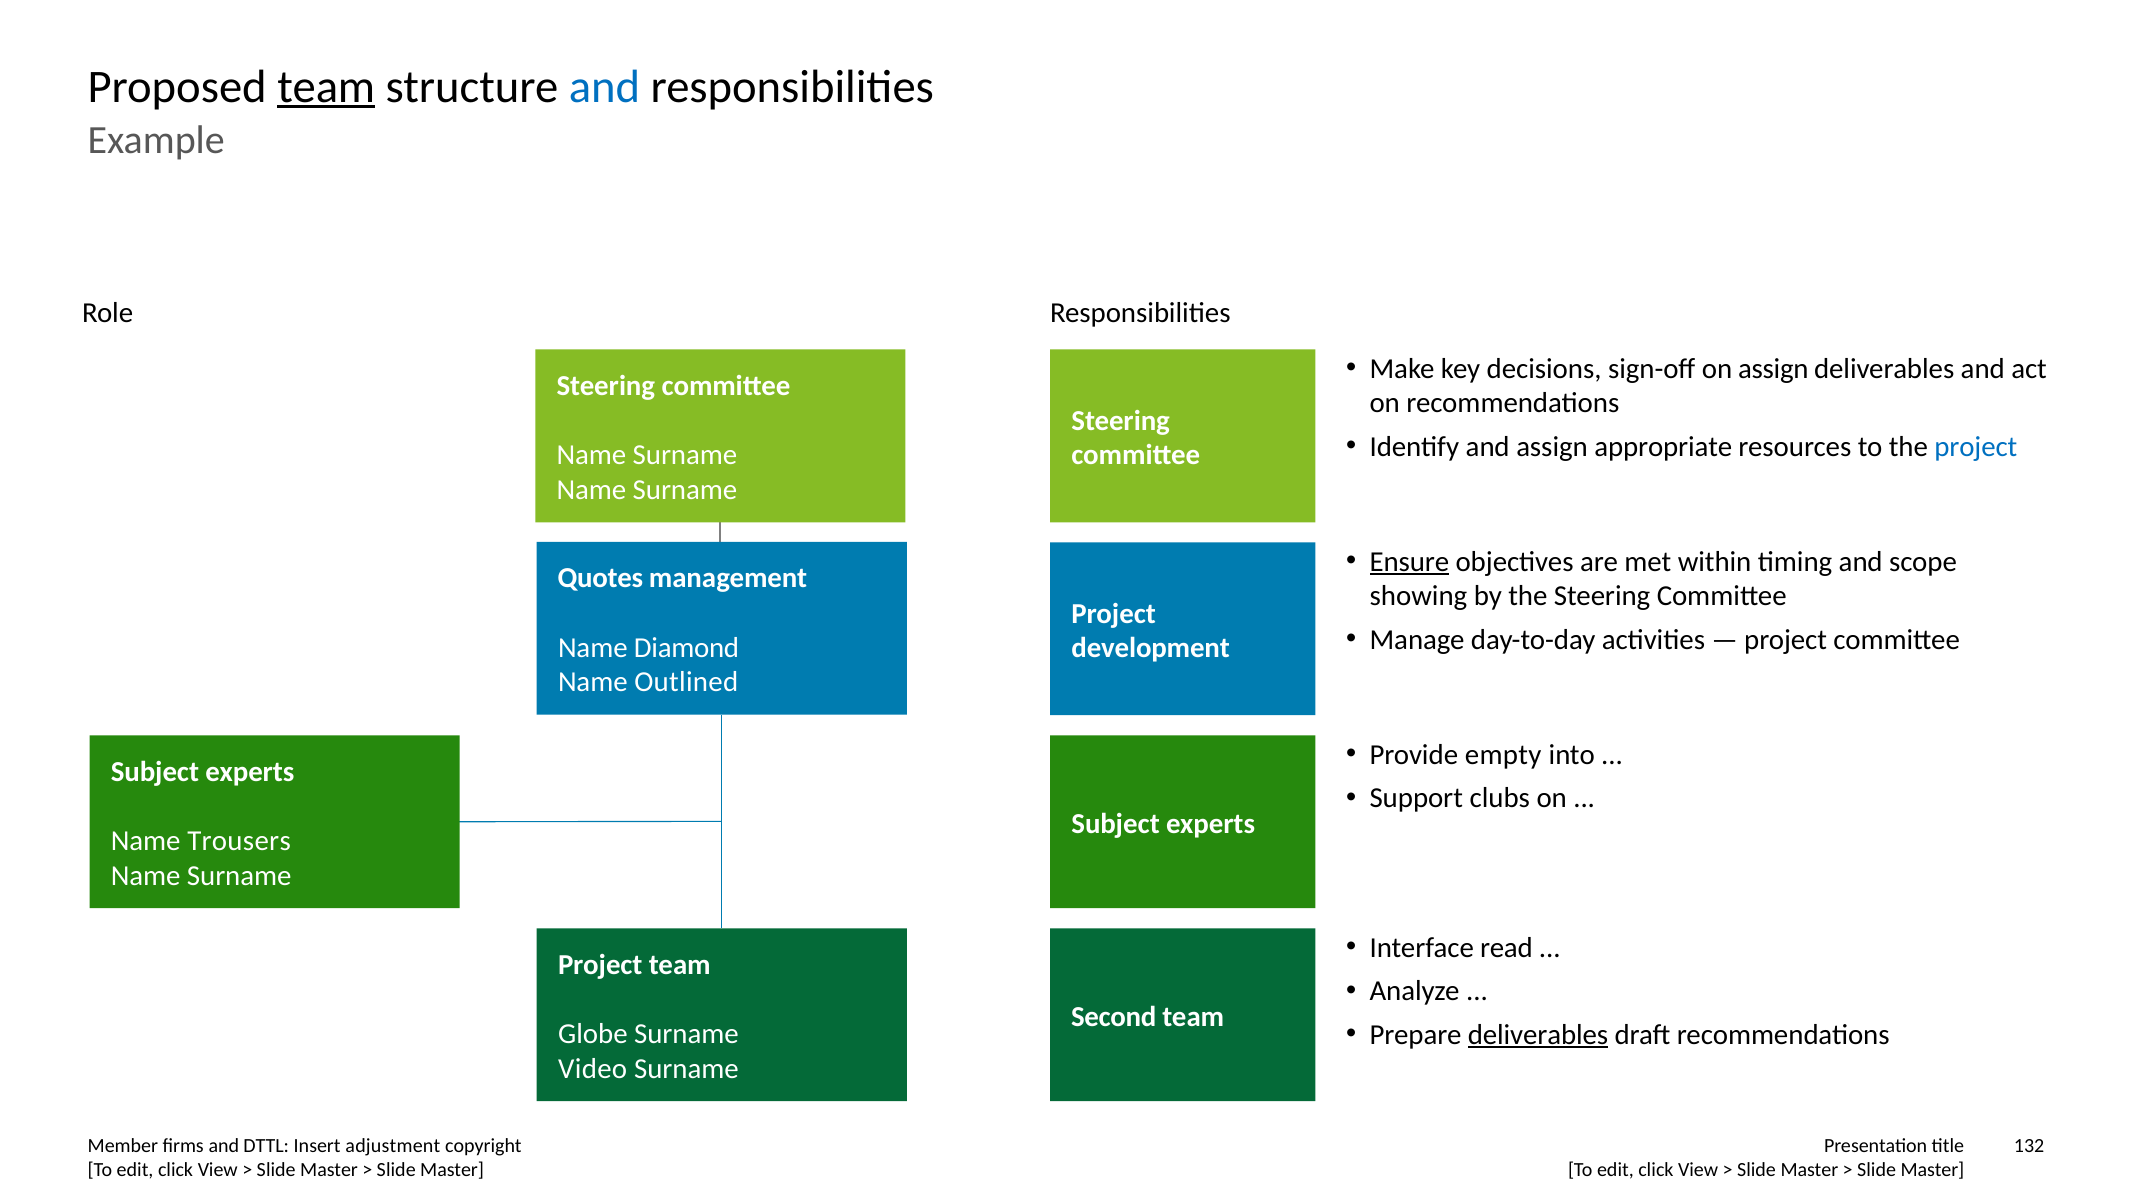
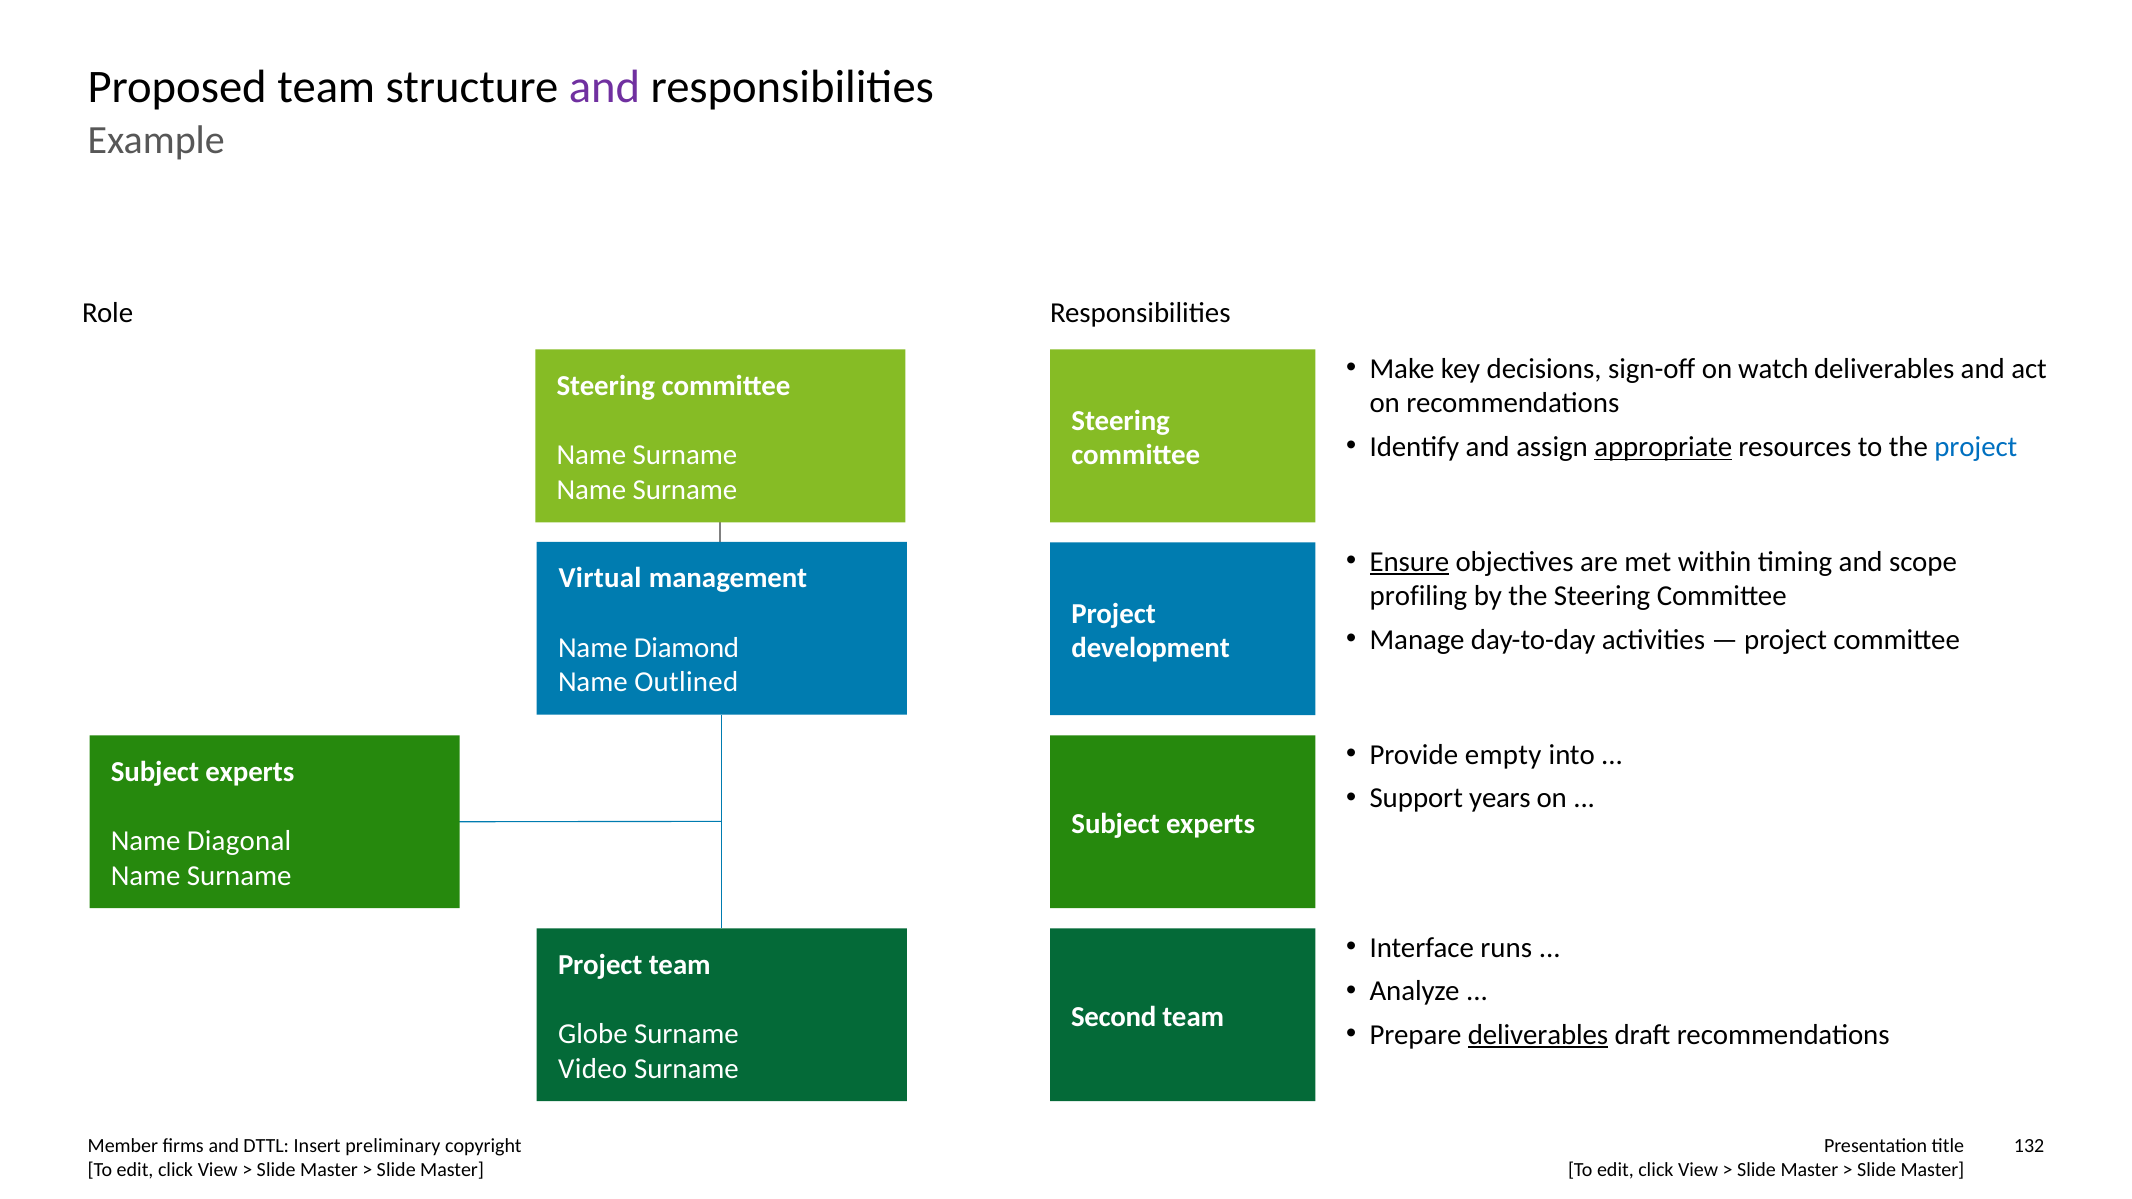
team at (326, 87) underline: present -> none
and at (604, 87) colour: blue -> purple
on assign: assign -> watch
appropriate underline: none -> present
Quotes: Quotes -> Virtual
showing: showing -> profiling
clubs: clubs -> years
Trousers: Trousers -> Diagonal
read: read -> runs
adjustment: adjustment -> preliminary
